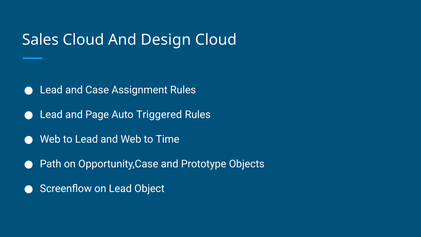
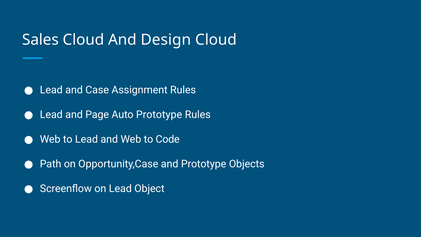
Auto Triggered: Triggered -> Prototype
Time: Time -> Code
